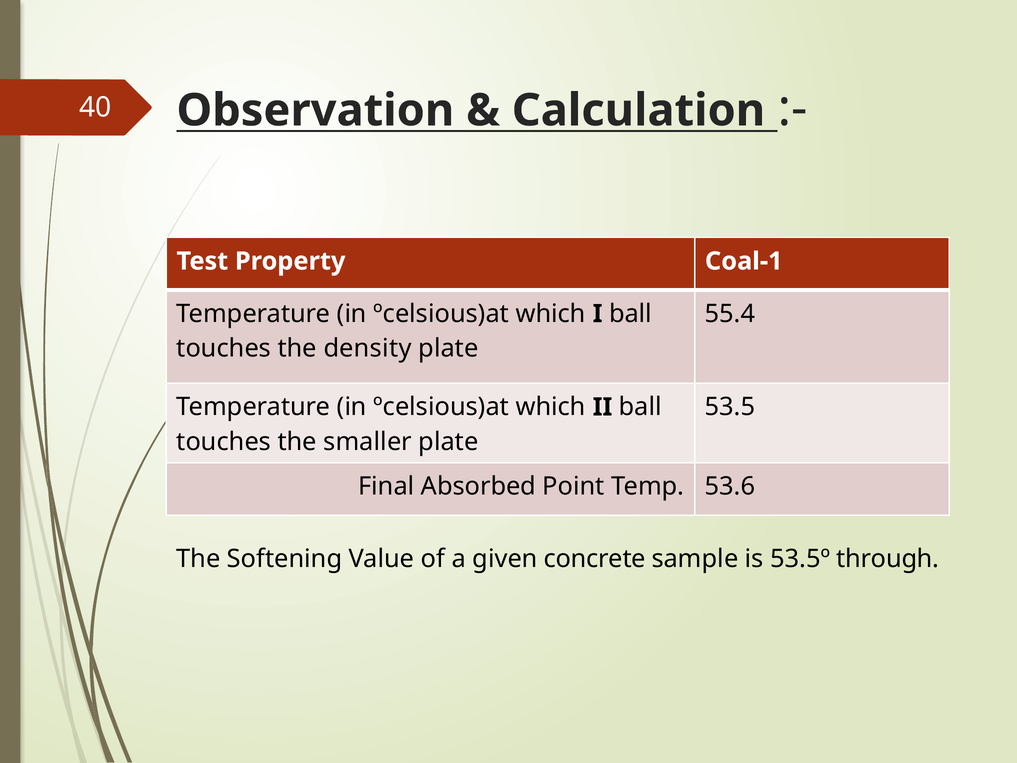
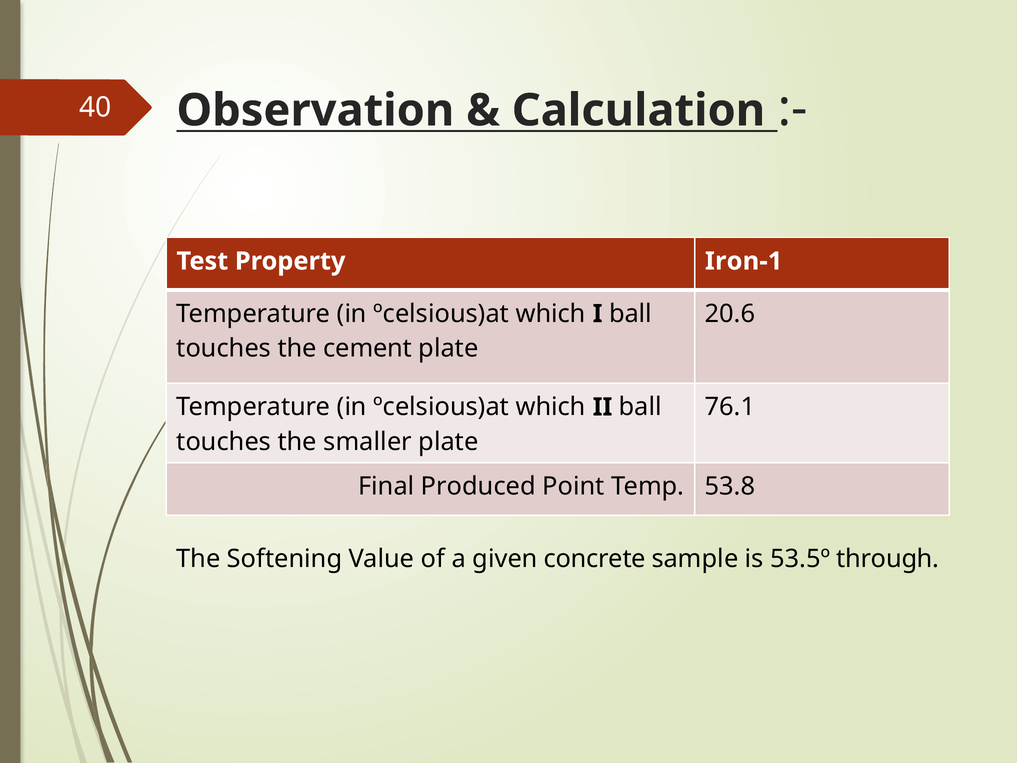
Coal-1: Coal-1 -> Iron-1
55.4: 55.4 -> 20.6
density: density -> cement
53.5: 53.5 -> 76.1
Absorbed: Absorbed -> Produced
53.6: 53.6 -> 53.8
